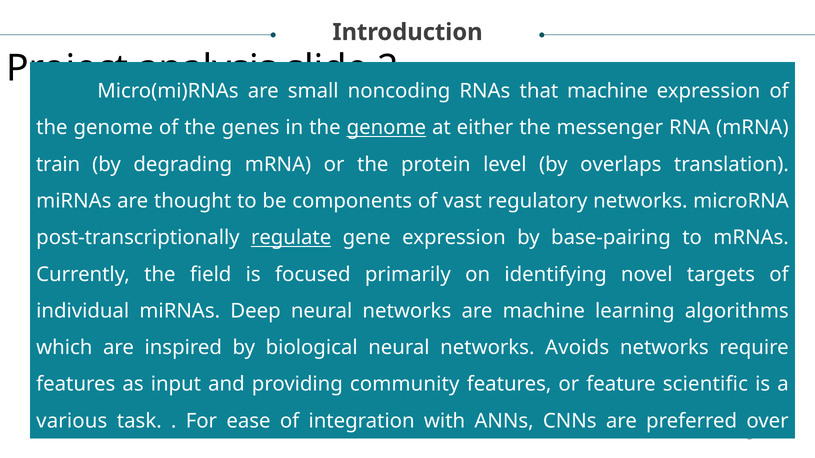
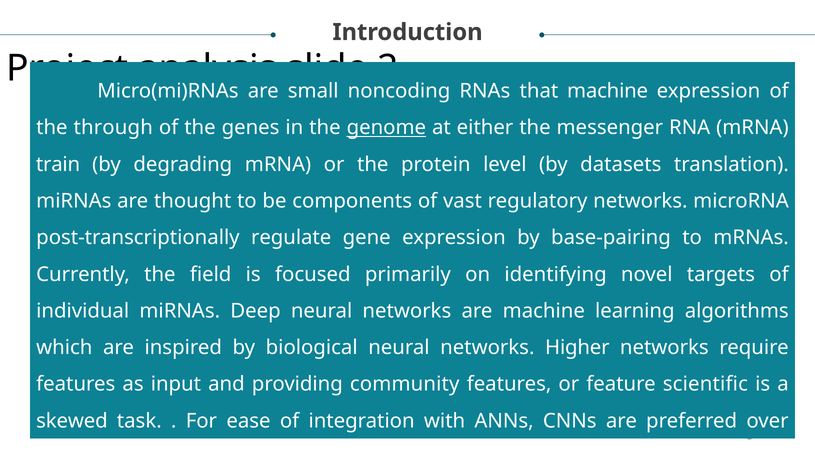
genome at (113, 128): genome -> through
overlaps: overlaps -> datasets
regulate underline: present -> none
Avoids: Avoids -> Higher
various: various -> skewed
